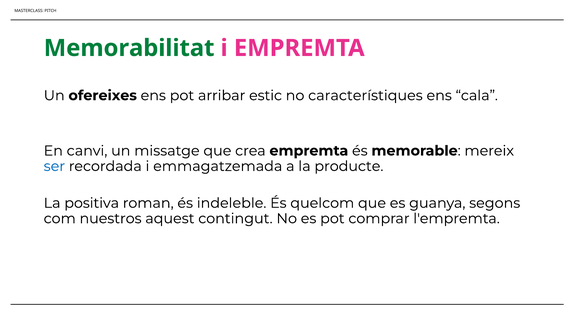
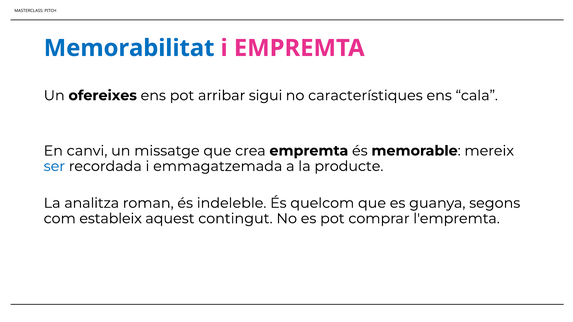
Memorabilitat colour: green -> blue
estic: estic -> sigui
positiva: positiva -> analitza
nuestros: nuestros -> estableix
